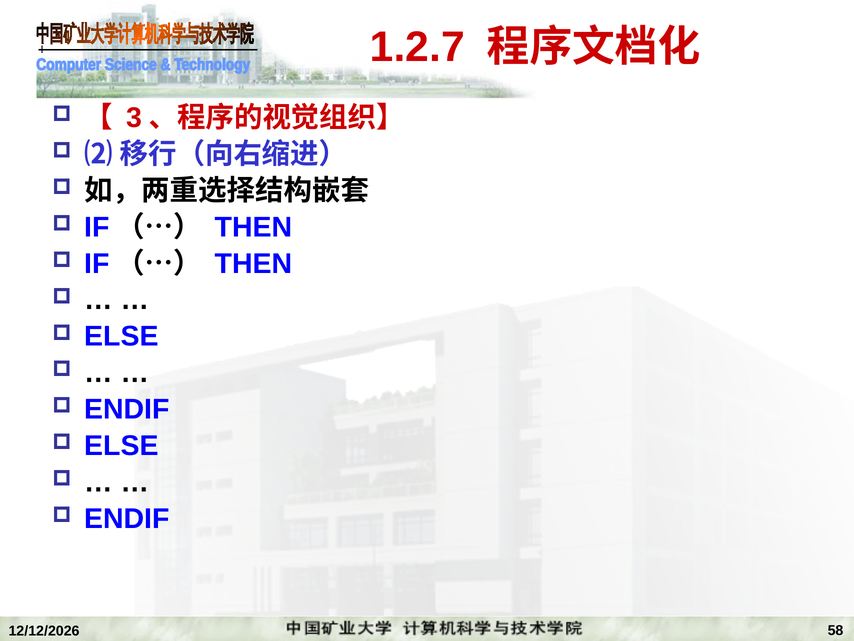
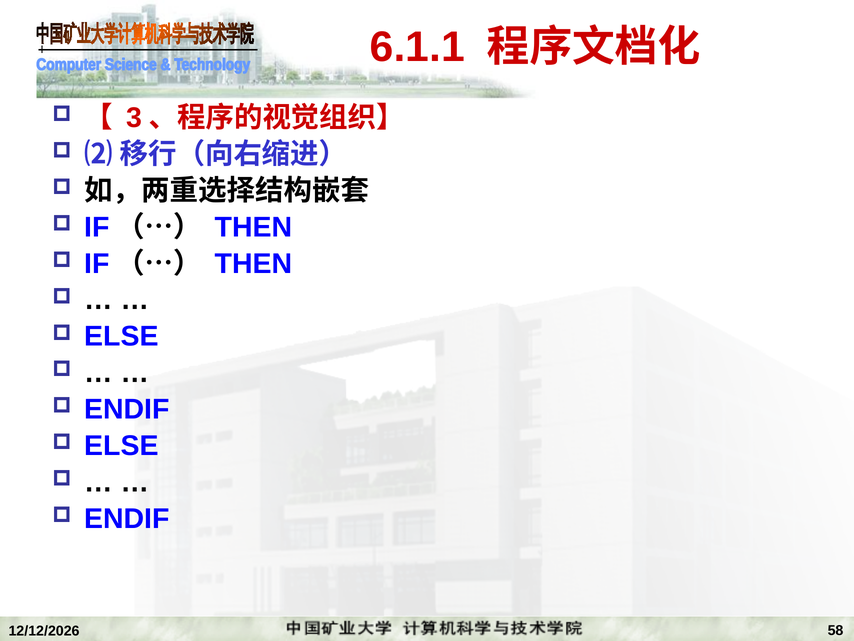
1.2.7: 1.2.7 -> 6.1.1
